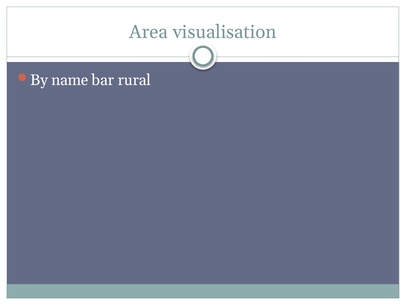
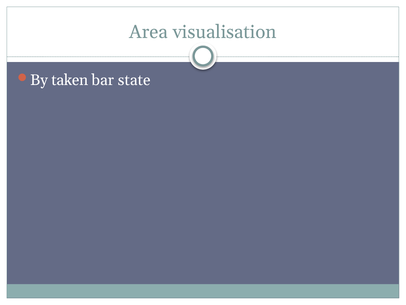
name: name -> taken
rural: rural -> state
